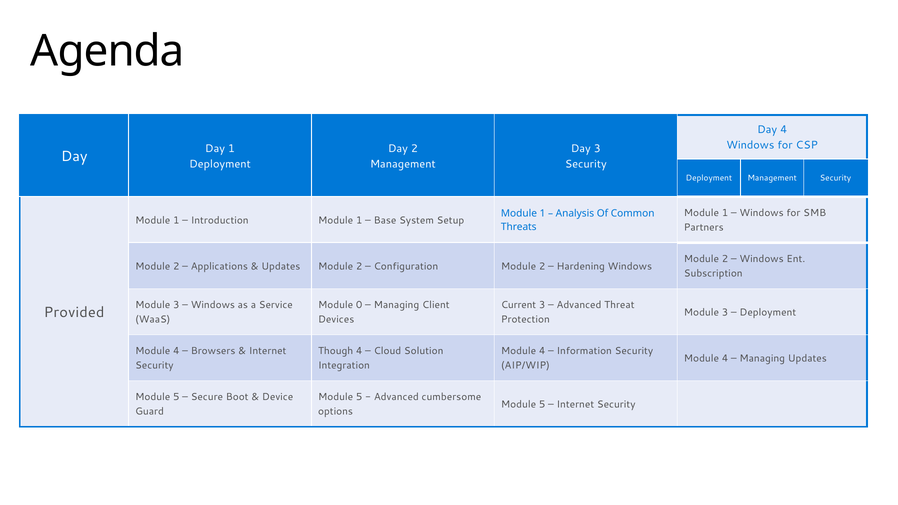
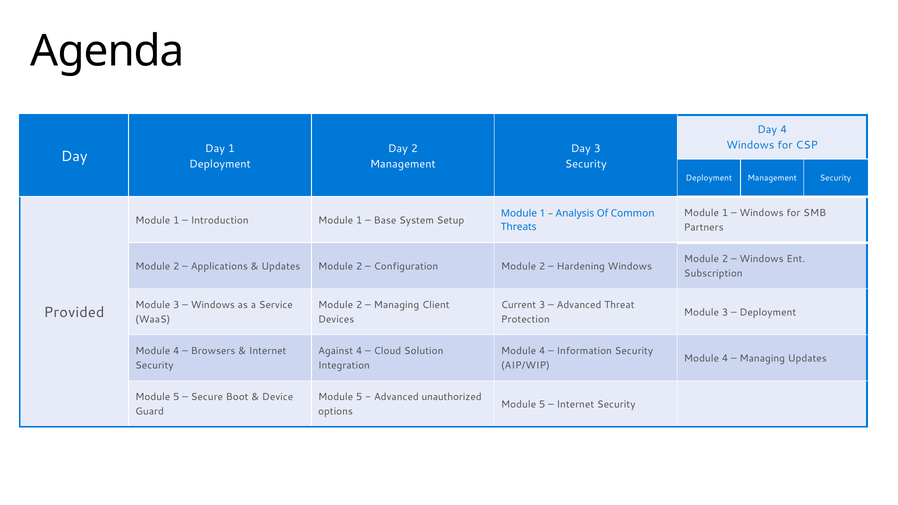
0 at (359, 305): 0 -> 2
Though: Though -> Against
cumbersome: cumbersome -> unauthorized
